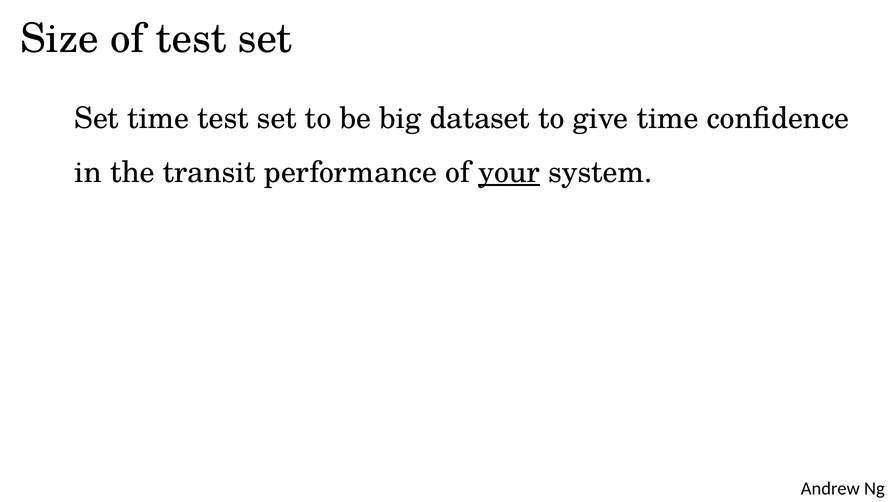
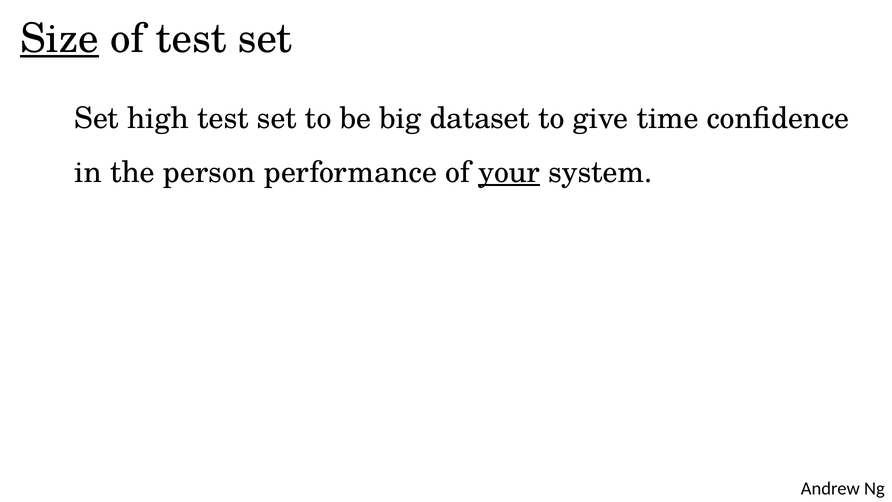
Size underline: none -> present
Set time: time -> high
transit: transit -> person
